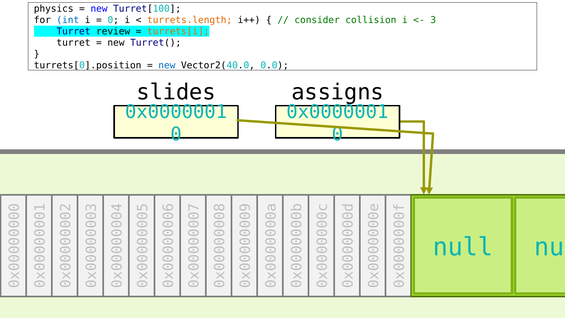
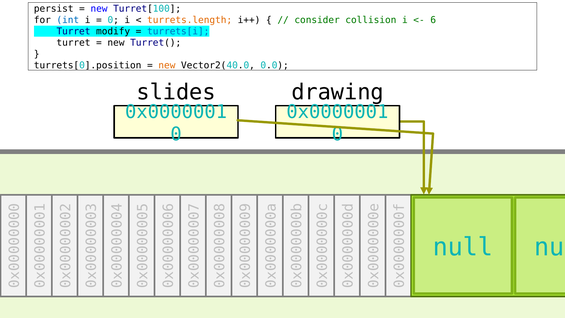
physics: physics -> persist
3 at (433, 20): 3 -> 6
review: review -> modify
turrets[i colour: orange -> blue
new at (167, 65) colour: blue -> orange
assigns: assigns -> drawing
